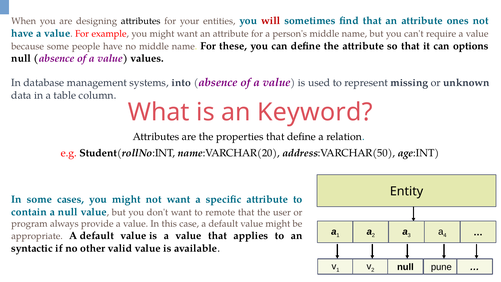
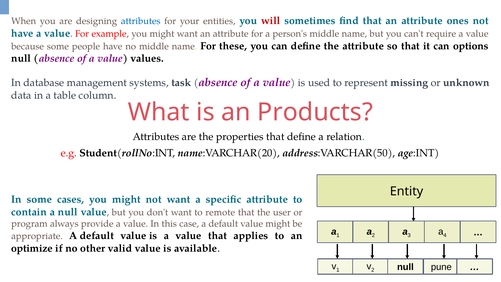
attributes at (141, 21) colour: black -> blue
into: into -> task
Keyword: Keyword -> Products
syntactic: syntactic -> optimize
